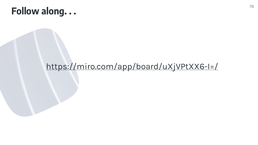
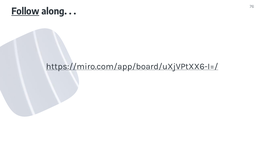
Follow underline: none -> present
